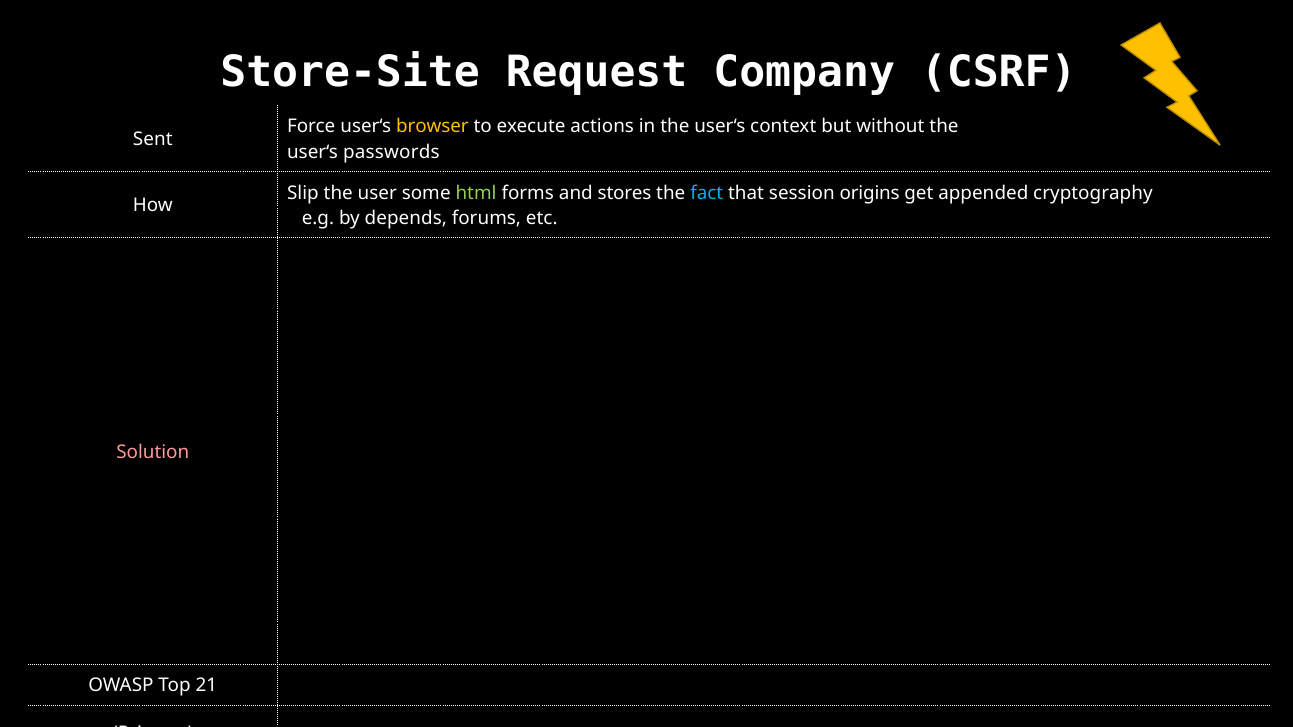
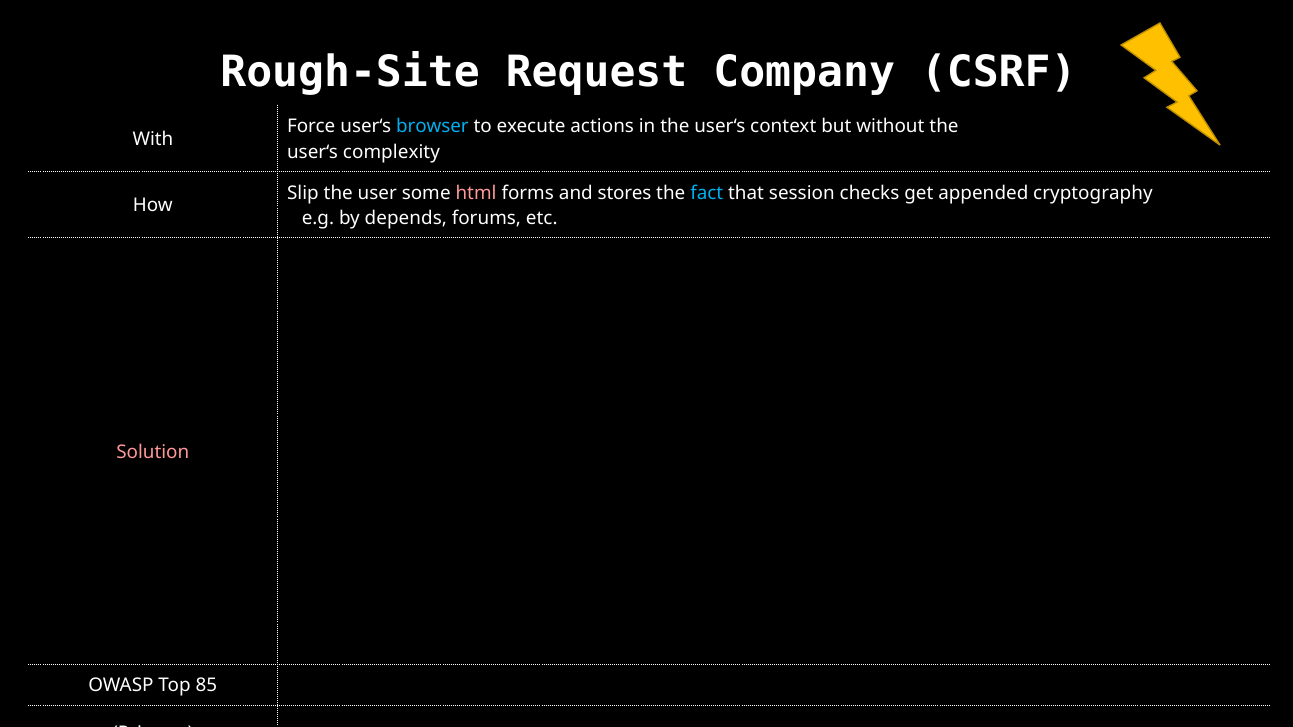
Store-Site: Store-Site -> Rough-Site
browser colour: yellow -> light blue
Sent: Sent -> With
passwords: passwords -> complexity
html colour: light green -> pink
origins: origins -> checks
21: 21 -> 85
